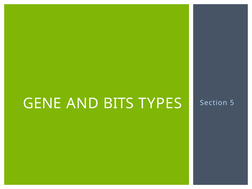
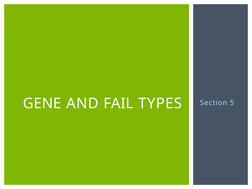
BITS: BITS -> FAIL
